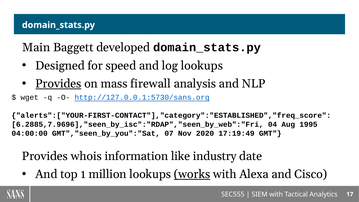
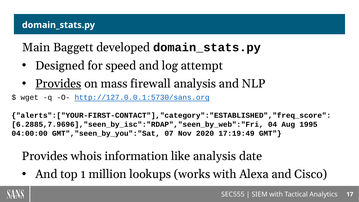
log lookups: lookups -> attempt
like industry: industry -> analysis
works underline: present -> none
